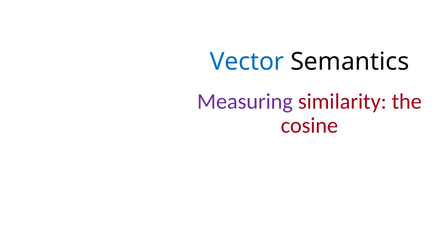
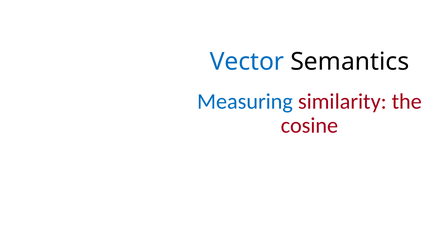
Measuring colour: purple -> blue
